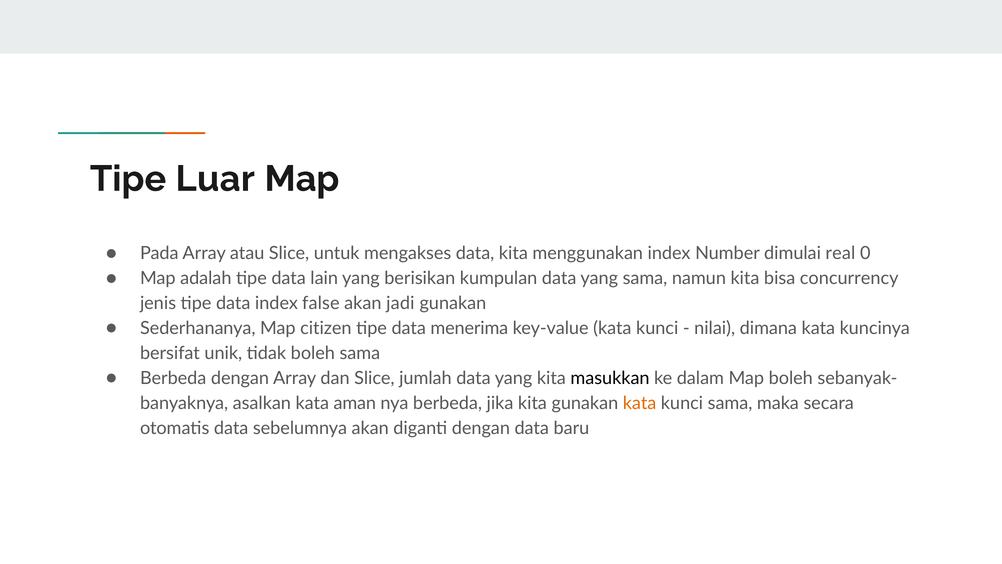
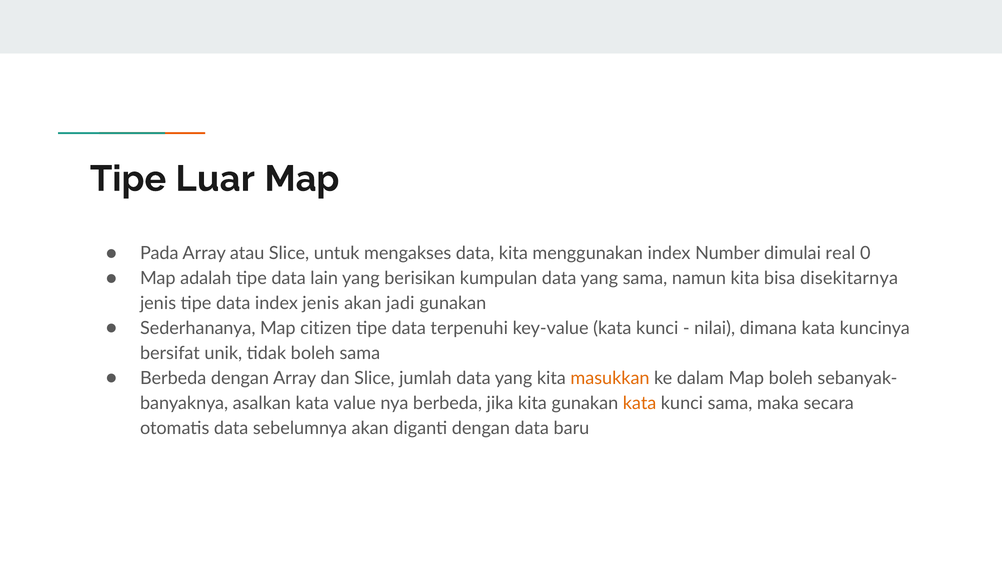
concurrency: concurrency -> disekitarnya
index false: false -> jenis
menerima: menerima -> terpenuhi
masukkan colour: black -> orange
aman: aman -> value
